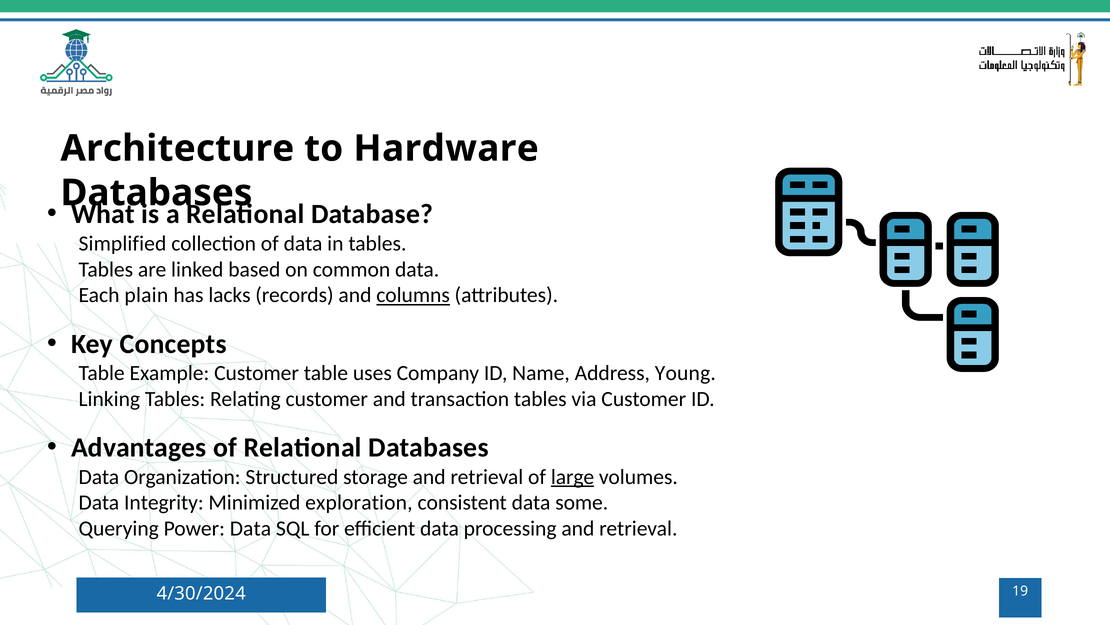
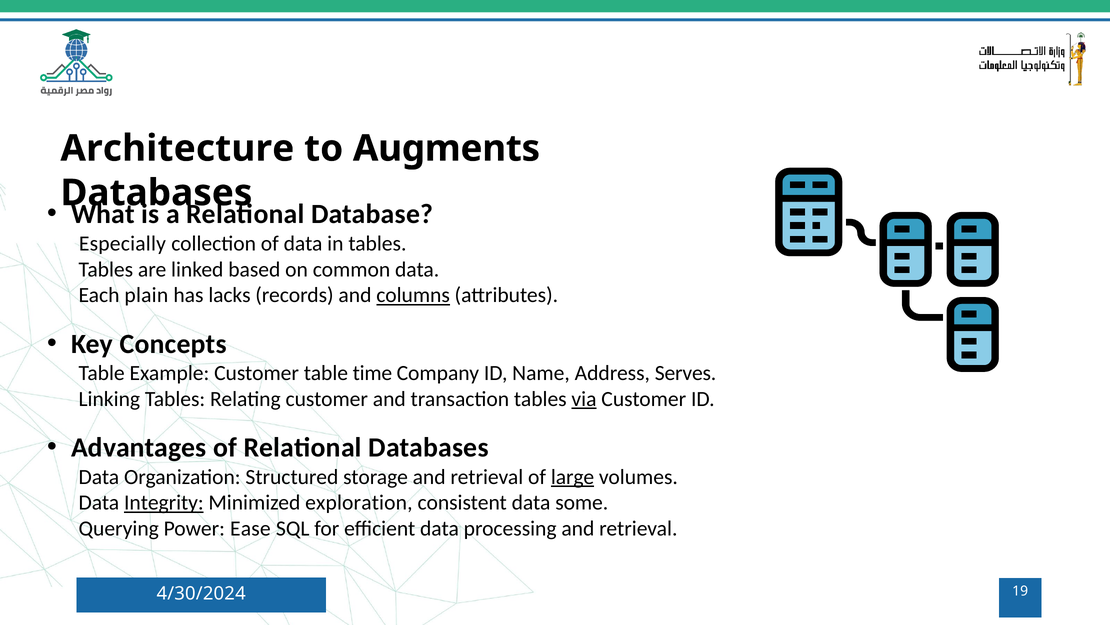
Hardware: Hardware -> Augments
Simplified: Simplified -> Especially
uses: uses -> time
Young: Young -> Serves
via underline: none -> present
Integrity underline: none -> present
Power Data: Data -> Ease
